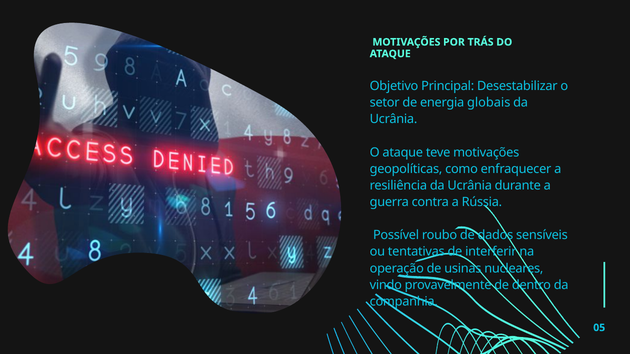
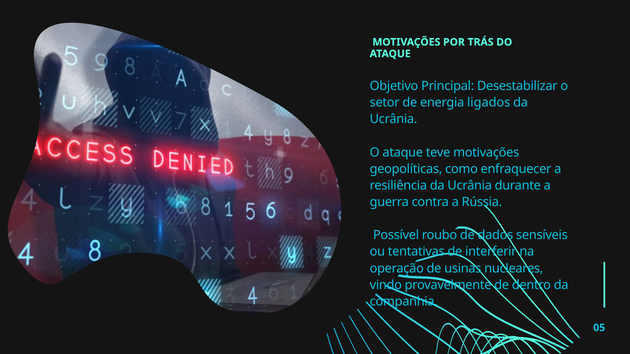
globais: globais -> ligados
